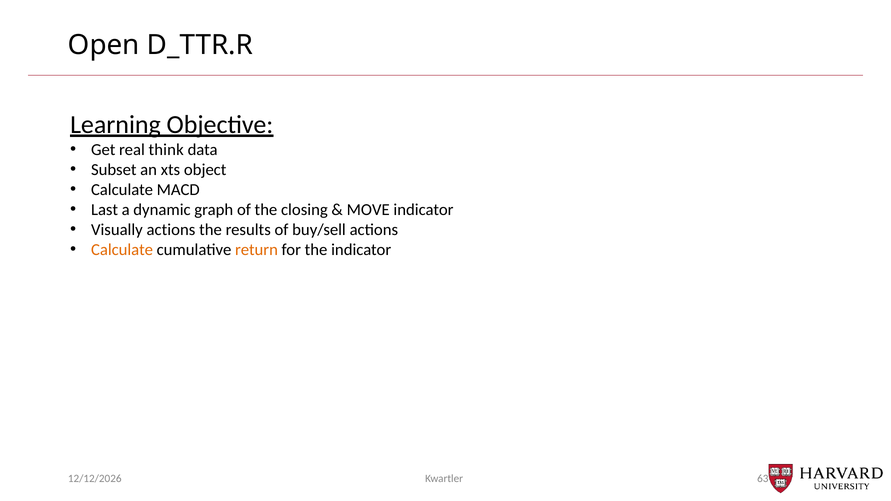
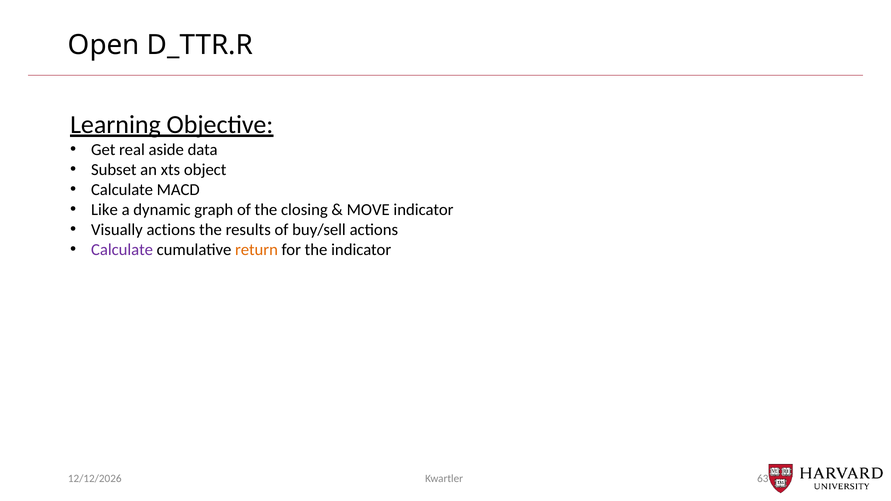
think: think -> aside
Last: Last -> Like
Calculate at (122, 250) colour: orange -> purple
